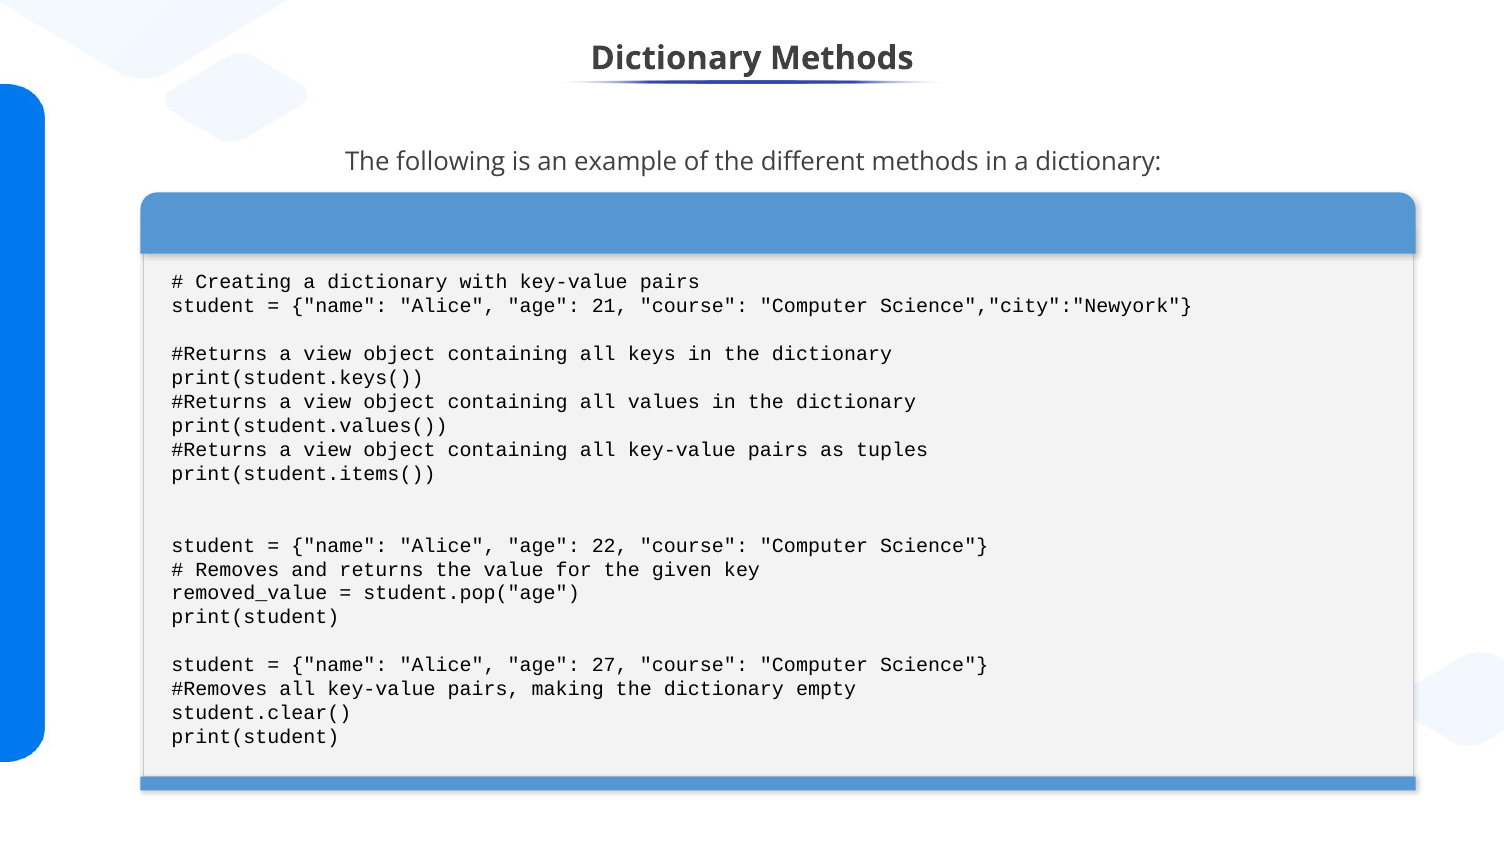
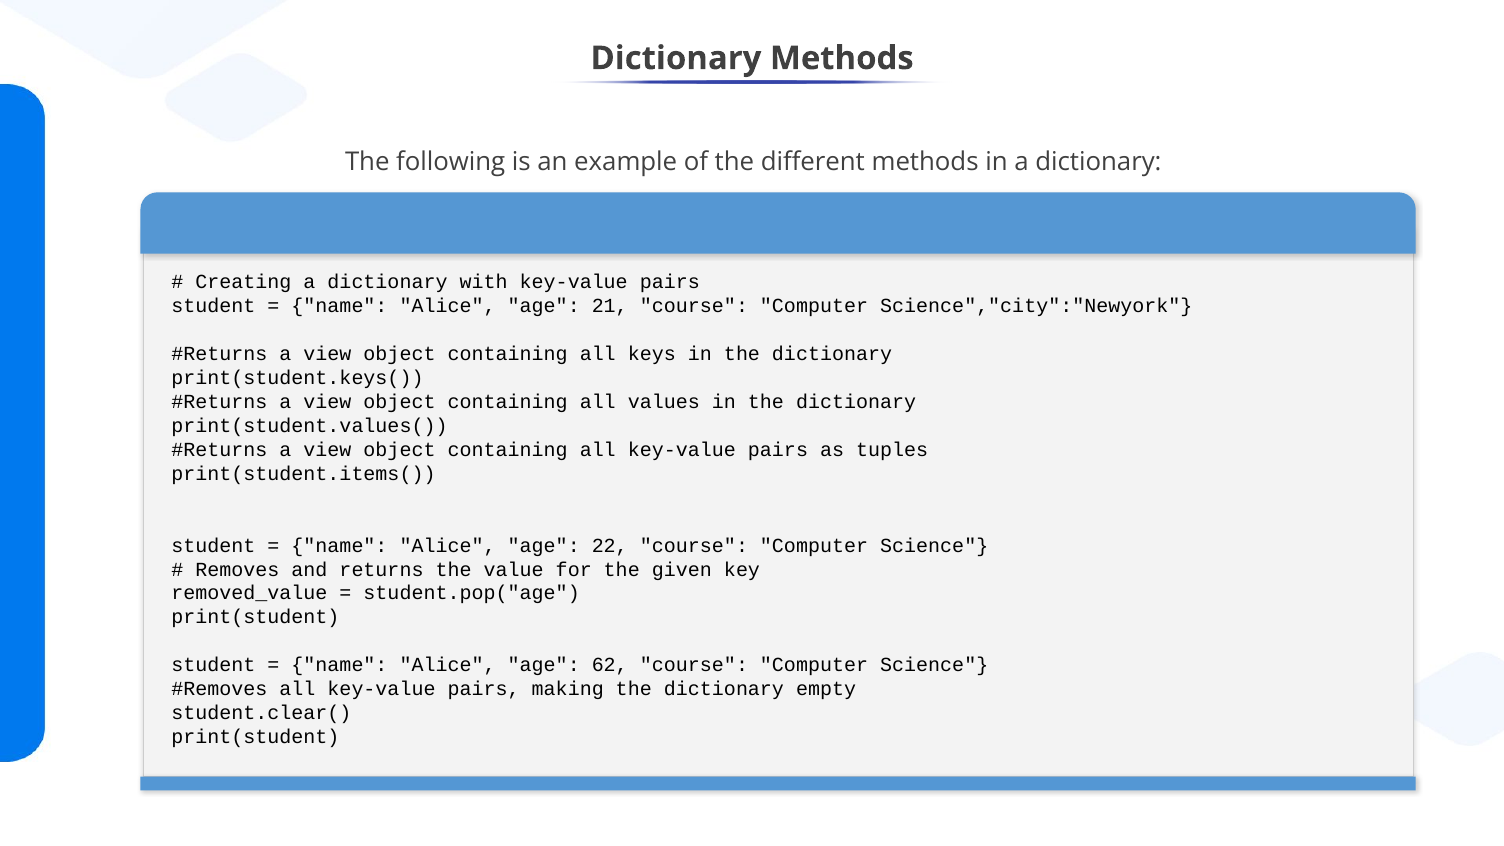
27: 27 -> 62
